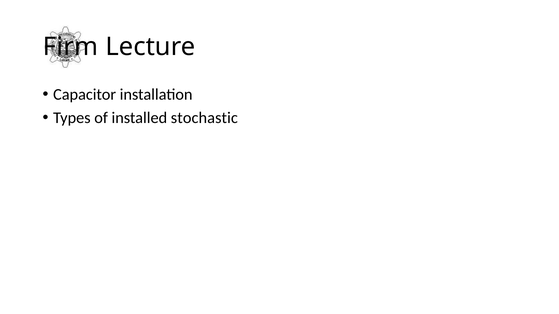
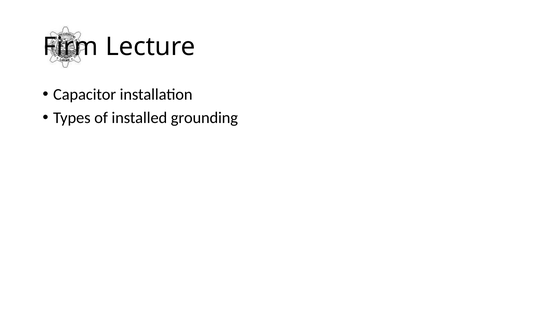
stochastic: stochastic -> grounding
